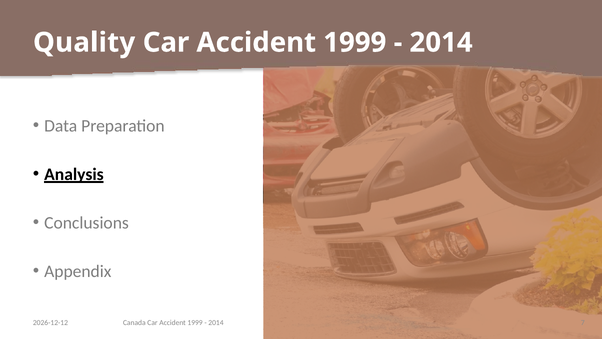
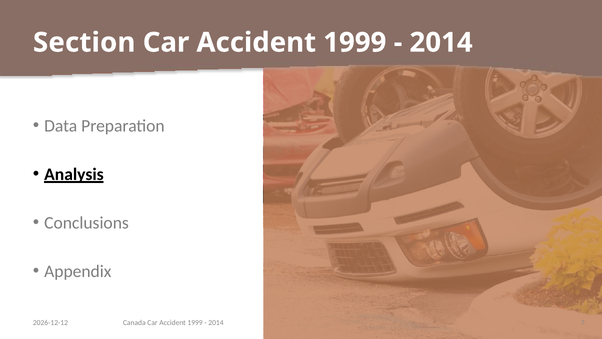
Quality: Quality -> Section
